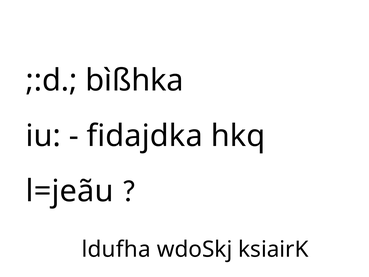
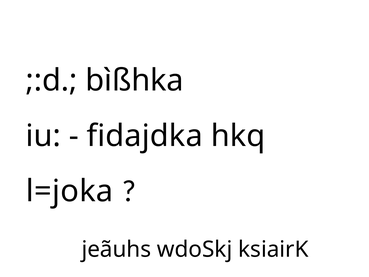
l=jeãu: l=jeãu -> l=joka
ldufha: ldufha -> jeãuhs
